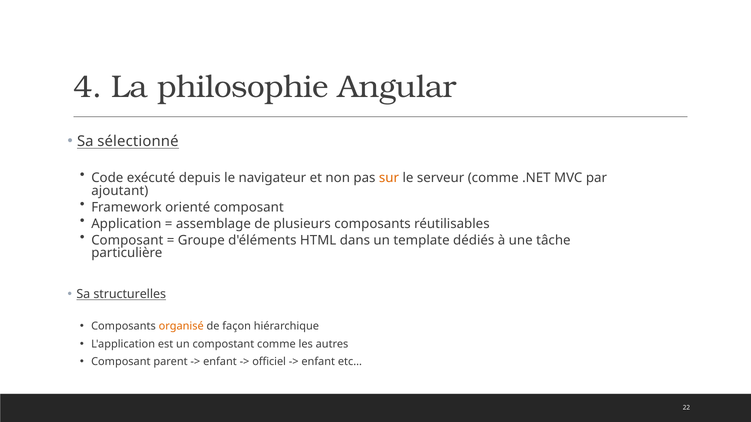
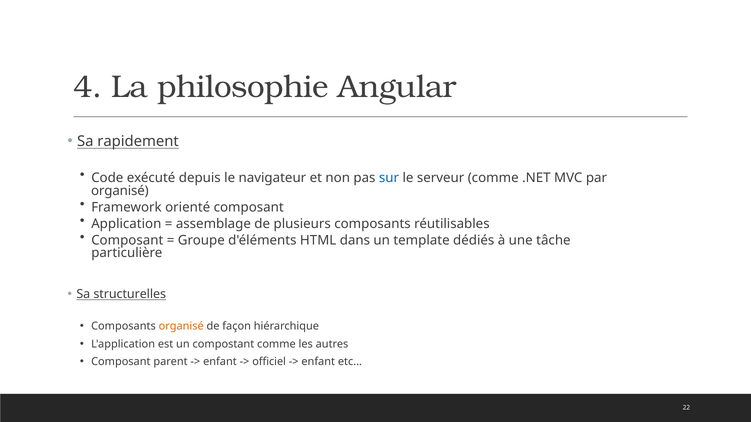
sélectionné: sélectionné -> rapidement
sur colour: orange -> blue
ajoutant at (120, 191): ajoutant -> organisé
